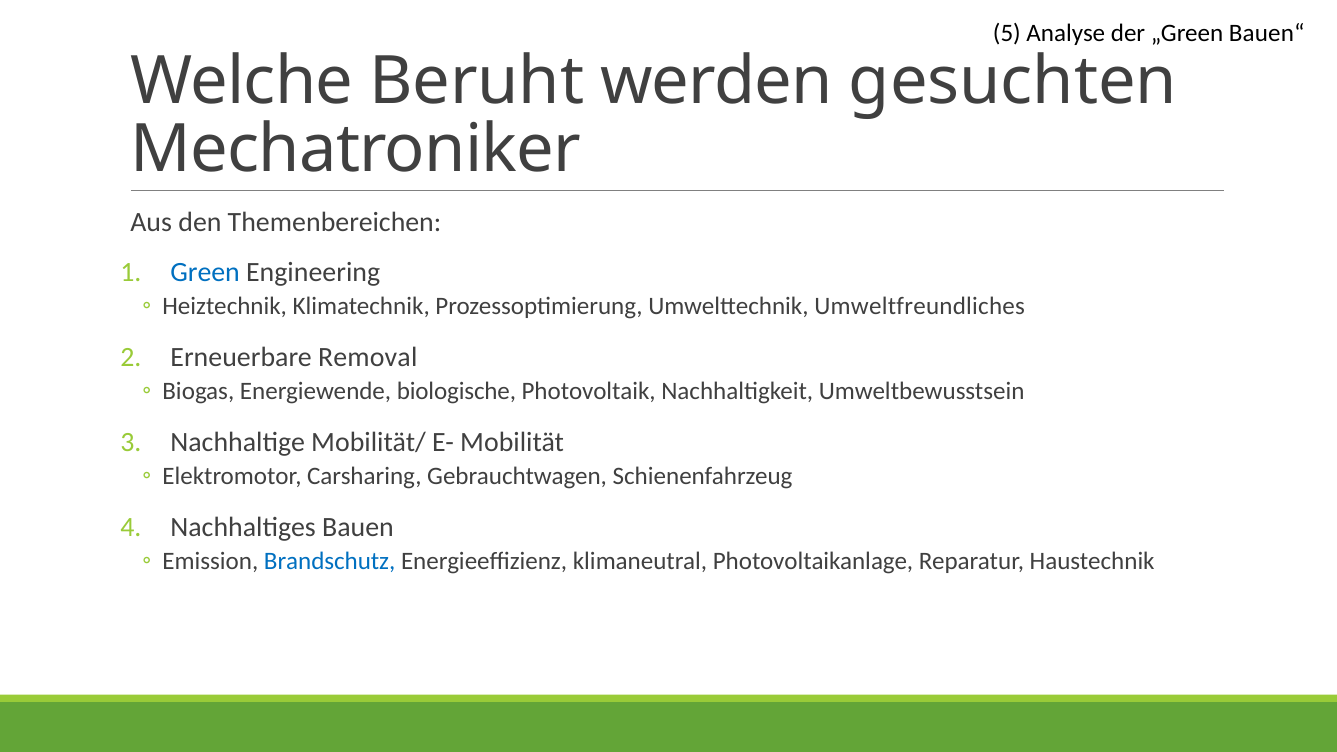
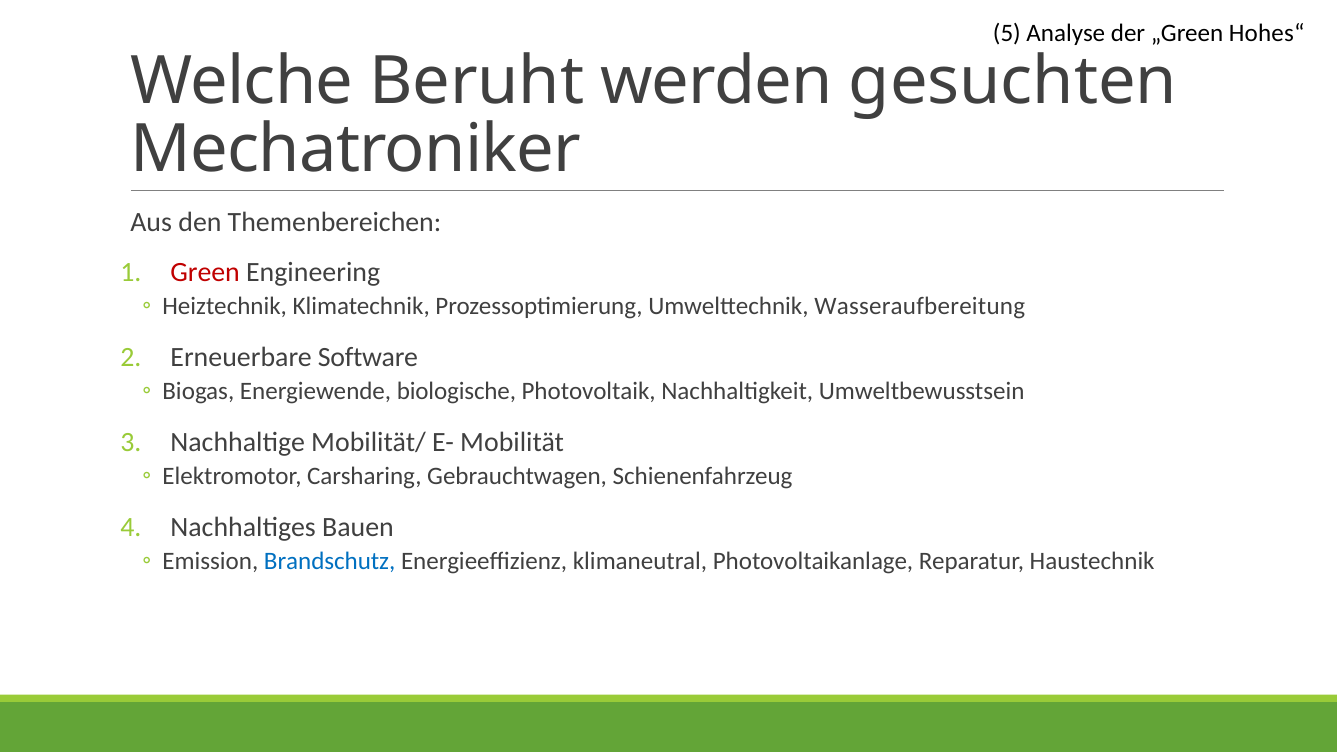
Bauen“: Bauen“ -> Hohes“
Green colour: blue -> red
Umweltfreundliches: Umweltfreundliches -> Wasseraufbereitung
Removal: Removal -> Software
